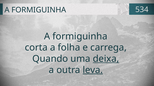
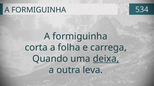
leva underline: present -> none
